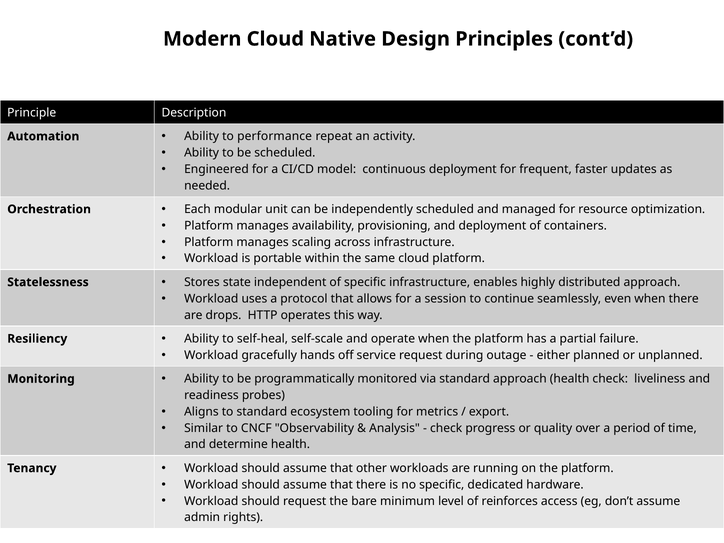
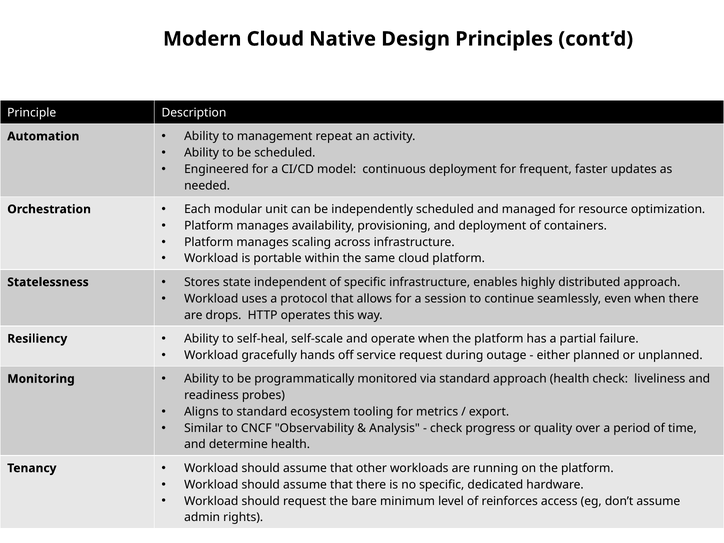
performance: performance -> management
